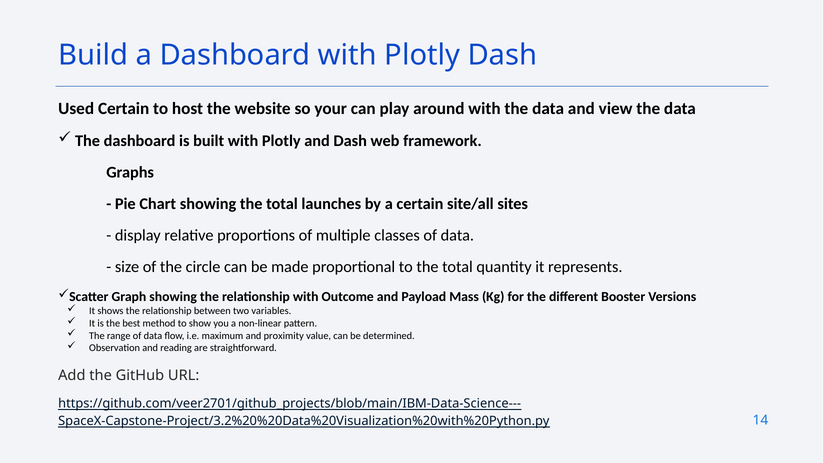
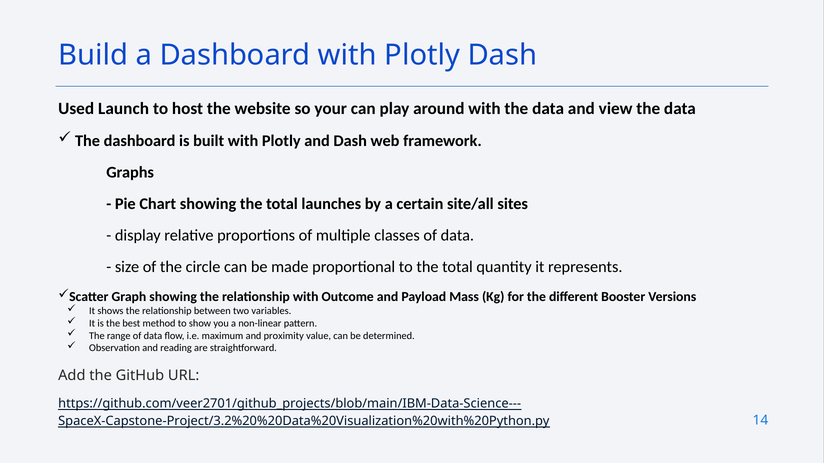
Used Certain: Certain -> Launch
